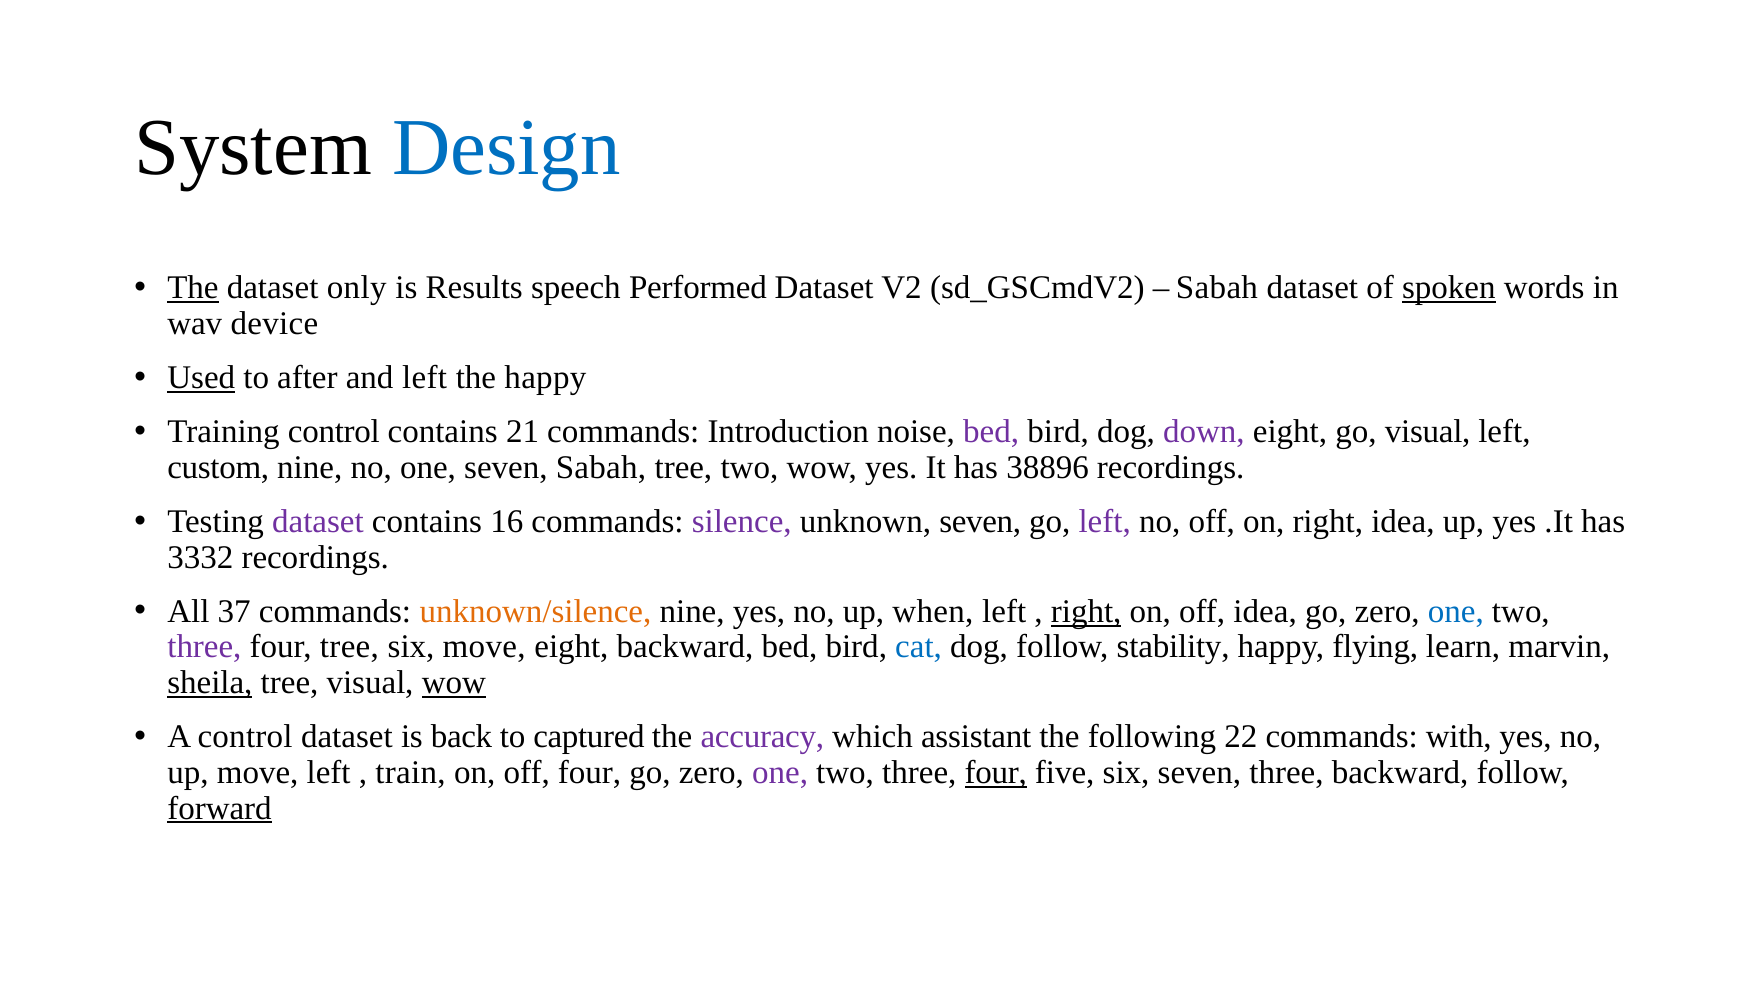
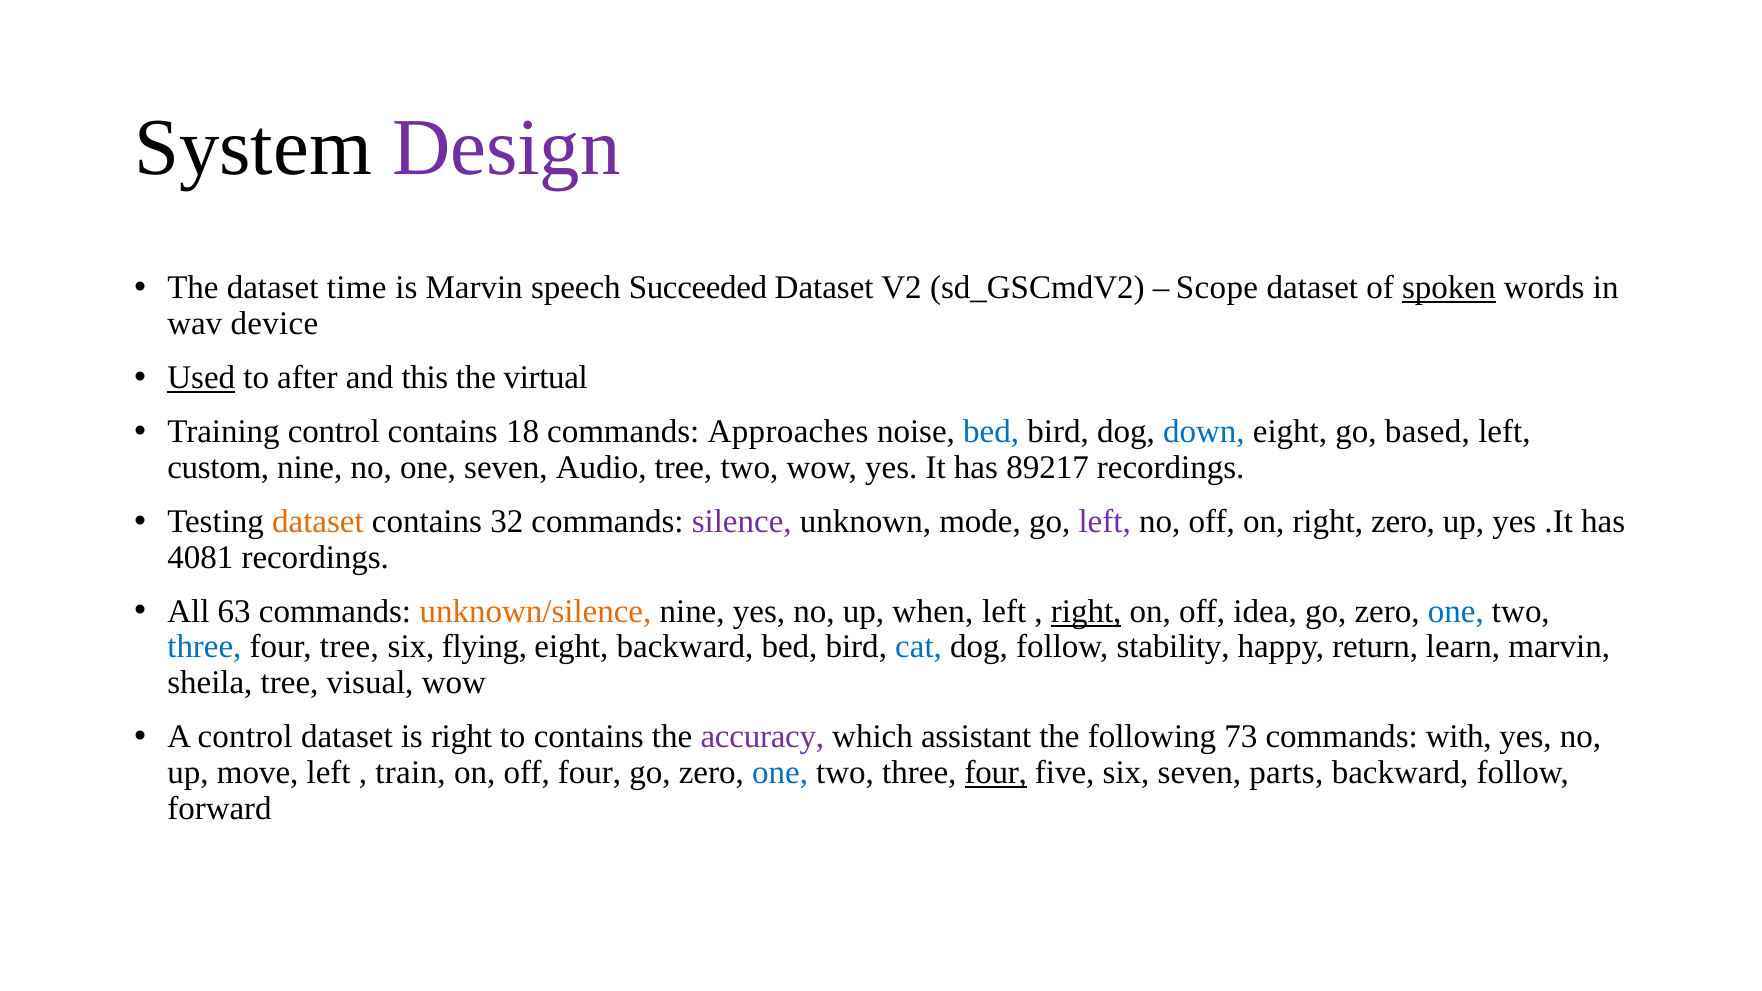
Design colour: blue -> purple
The at (193, 288) underline: present -> none
only: only -> time
is Results: Results -> Marvin
Performed: Performed -> Succeeded
Sabah at (1217, 288): Sabah -> Scope
and left: left -> this
the happy: happy -> virtual
21: 21 -> 18
Introduction: Introduction -> Approaches
bed at (991, 432) colour: purple -> blue
down colour: purple -> blue
go visual: visual -> based
seven Sabah: Sabah -> Audio
38896: 38896 -> 89217
dataset at (318, 522) colour: purple -> orange
16: 16 -> 32
unknown seven: seven -> mode
right idea: idea -> zero
3332: 3332 -> 4081
37: 37 -> 63
three at (204, 647) colour: purple -> blue
six move: move -> flying
flying: flying -> return
sheila underline: present -> none
wow at (454, 683) underline: present -> none
is back: back -> right
to captured: captured -> contains
22: 22 -> 73
one at (780, 773) colour: purple -> blue
seven three: three -> parts
forward underline: present -> none
